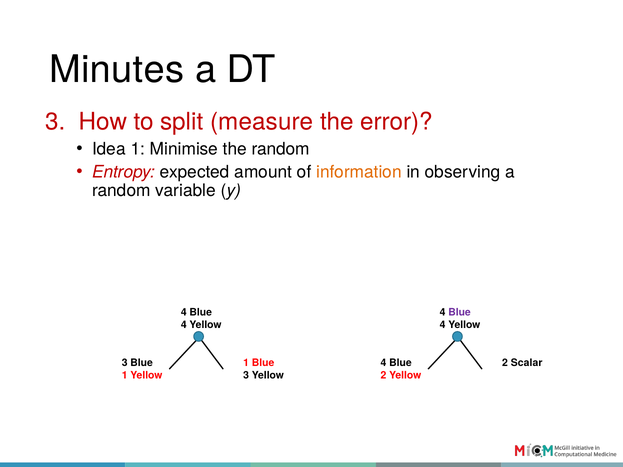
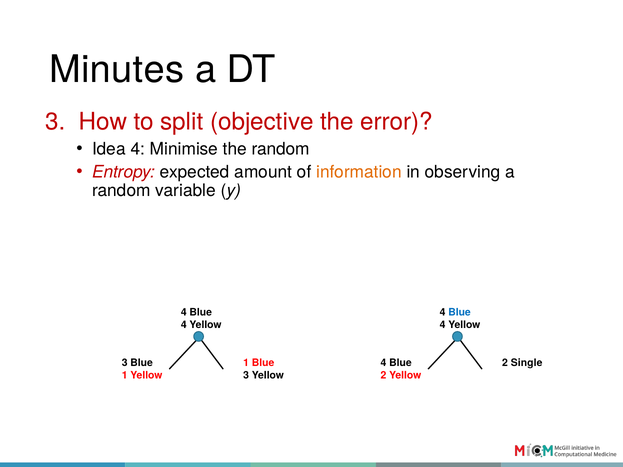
measure: measure -> objective
Idea 1: 1 -> 4
Blue at (460, 312) colour: purple -> blue
Scalar: Scalar -> Single
